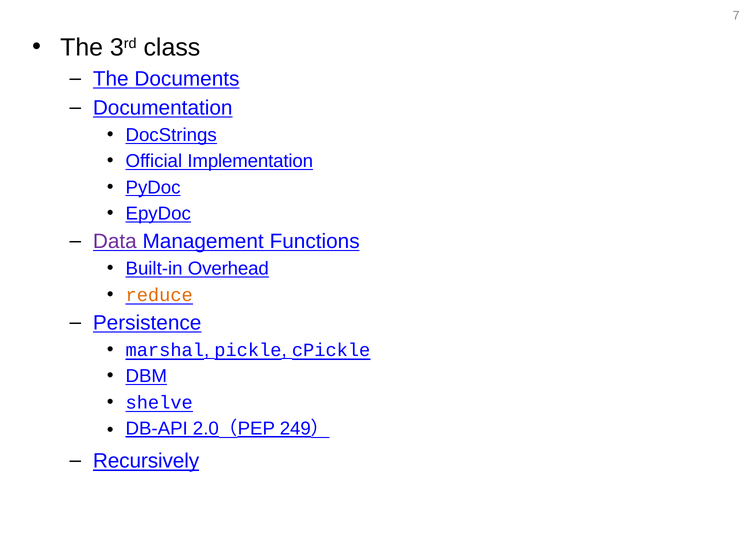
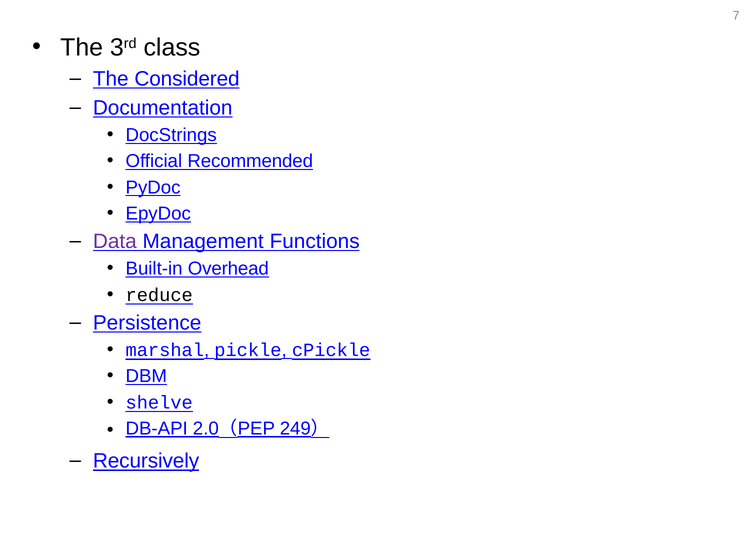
Documents: Documents -> Considered
Implementation: Implementation -> Recommended
reduce colour: orange -> black
